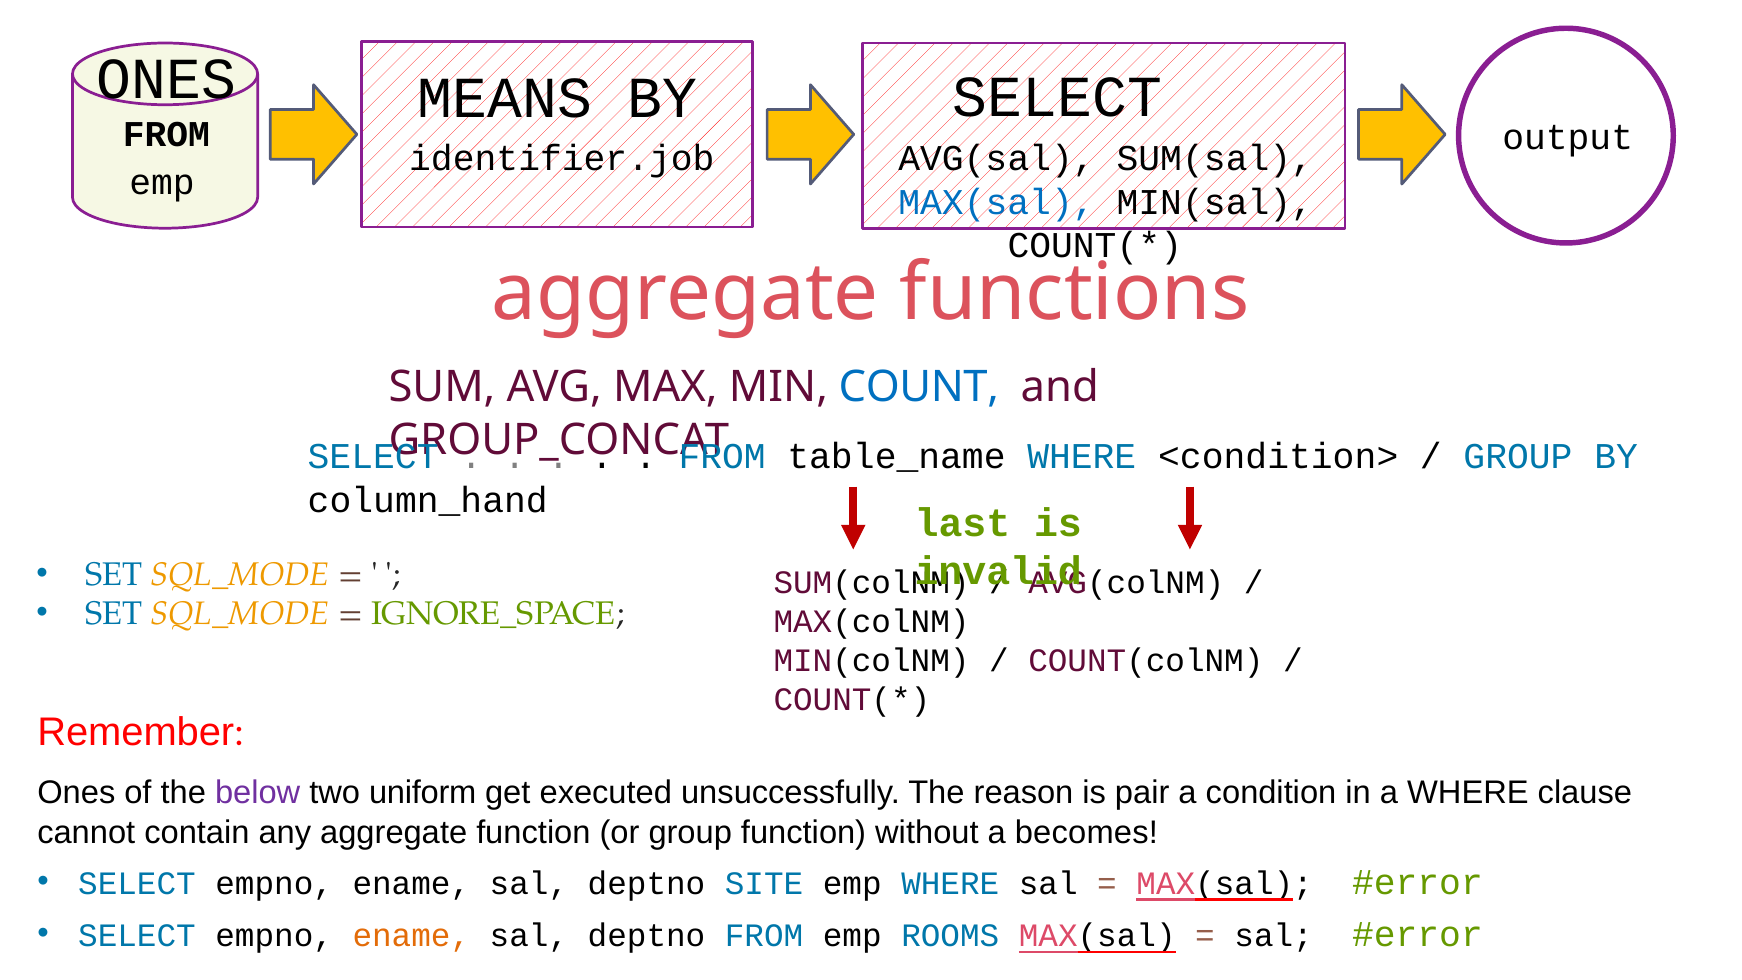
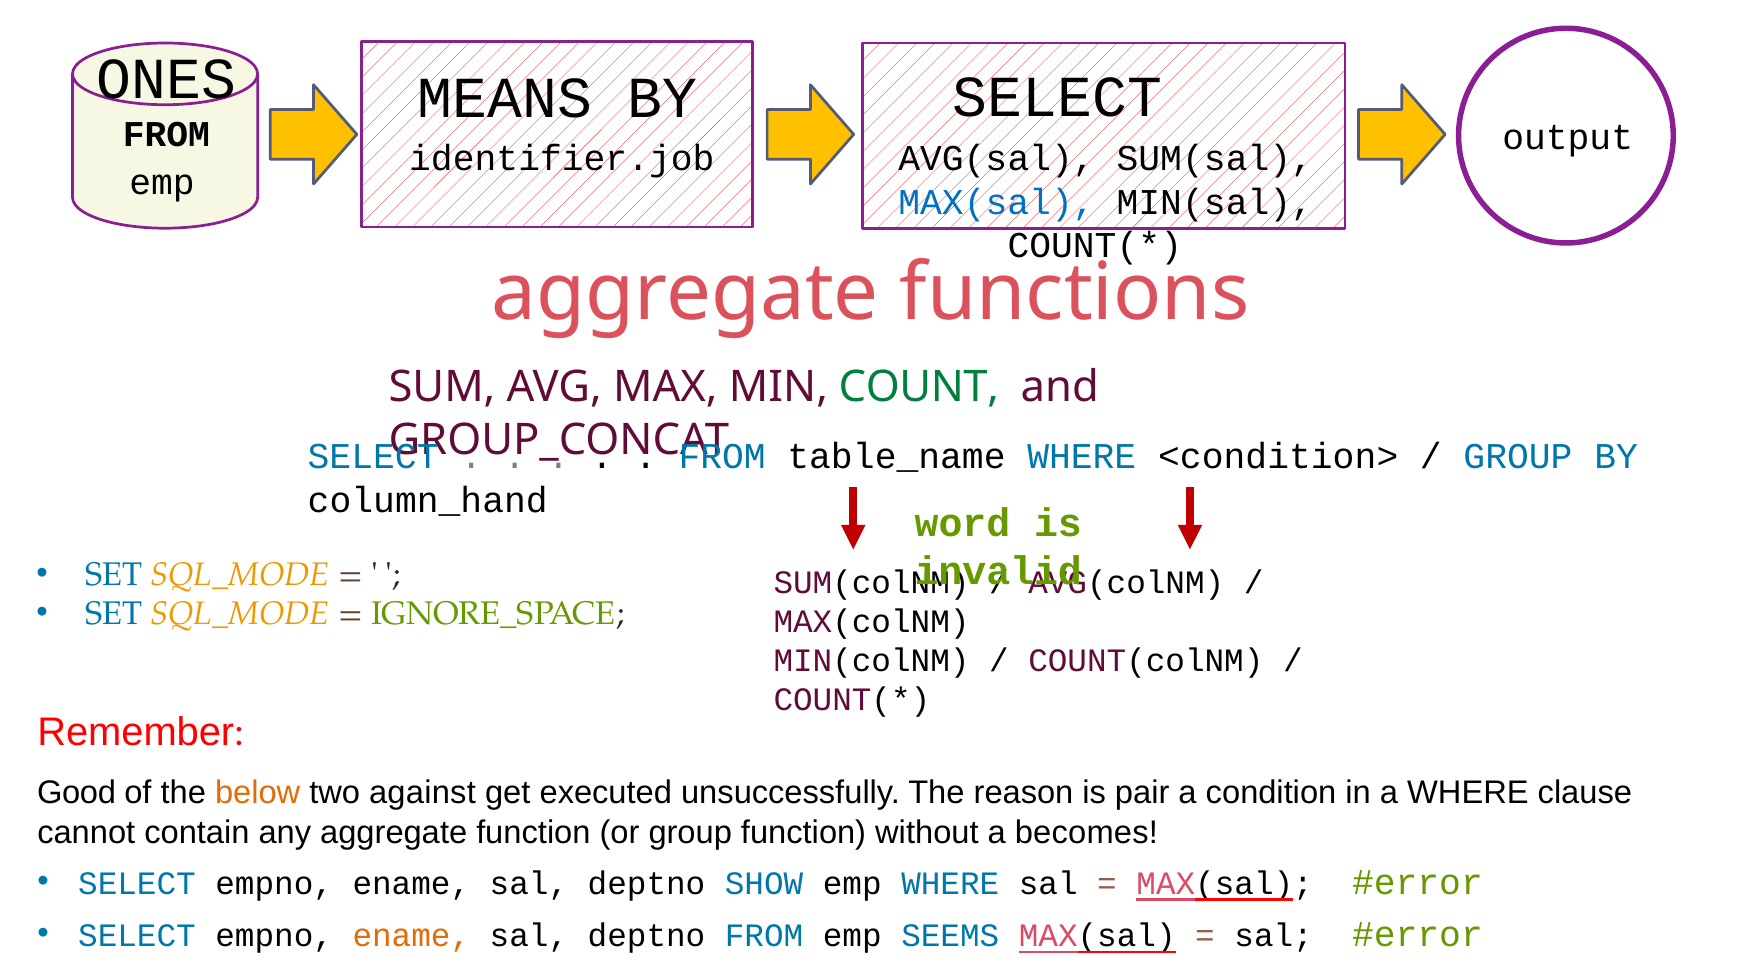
COUNT colour: blue -> green
last: last -> word
Ones at (76, 793): Ones -> Good
below colour: purple -> orange
uniform: uniform -> against
SITE: SITE -> SHOW
ROOMS: ROOMS -> SEEMS
